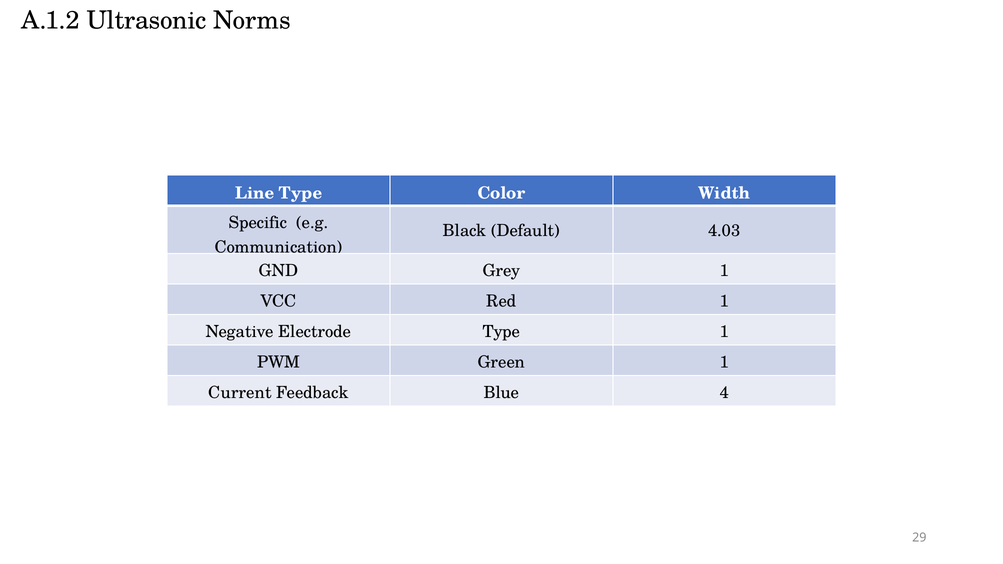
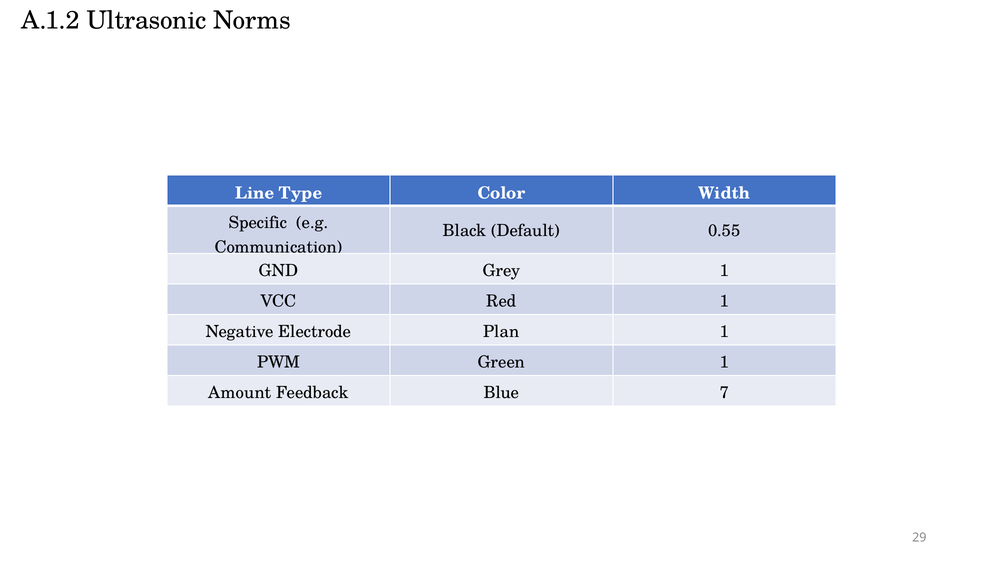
4.03: 4.03 -> 0.55
Electrode Type: Type -> Plan
Current: Current -> Amount
4: 4 -> 7
